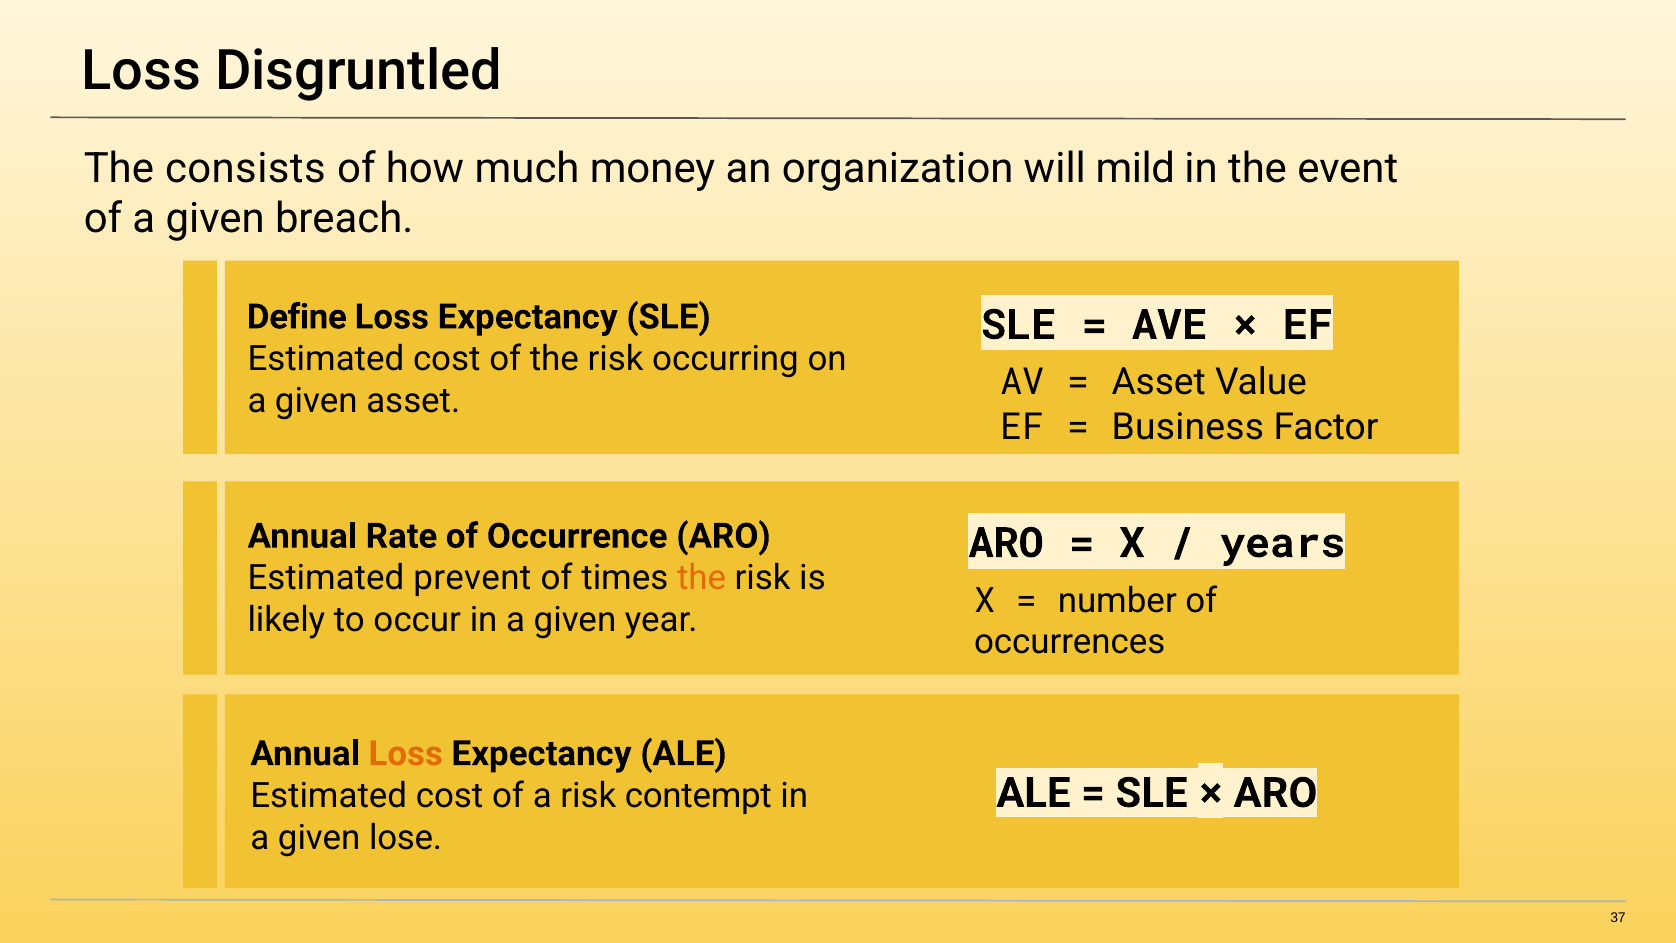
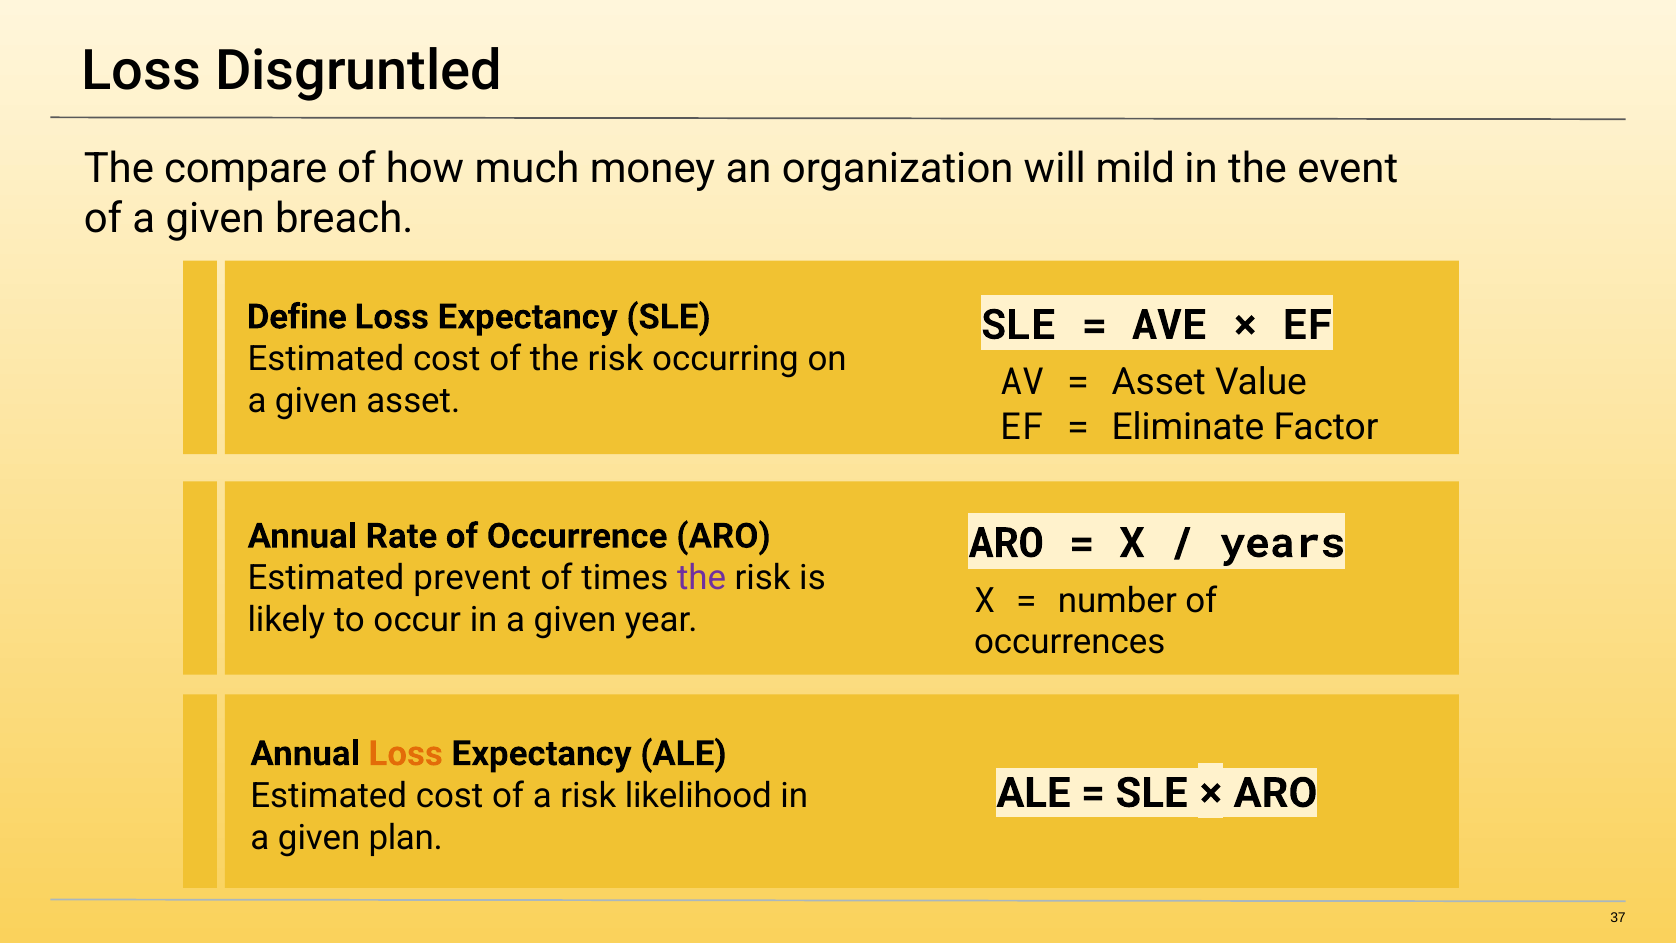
consists: consists -> compare
Business: Business -> Eliminate
the at (702, 578) colour: orange -> purple
contempt: contempt -> likelihood
lose: lose -> plan
